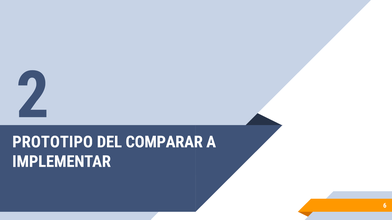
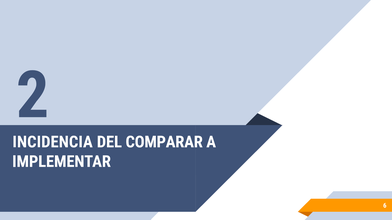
PROTOTIPO: PROTOTIPO -> INCIDENCIA
